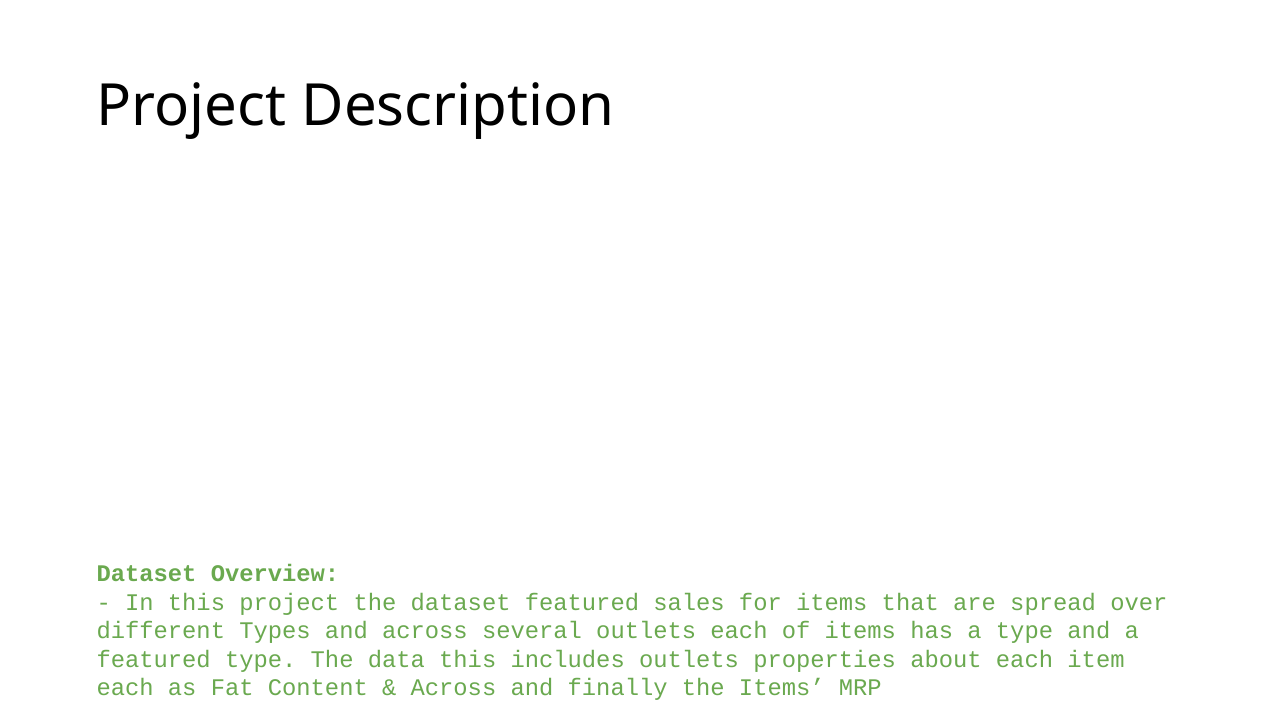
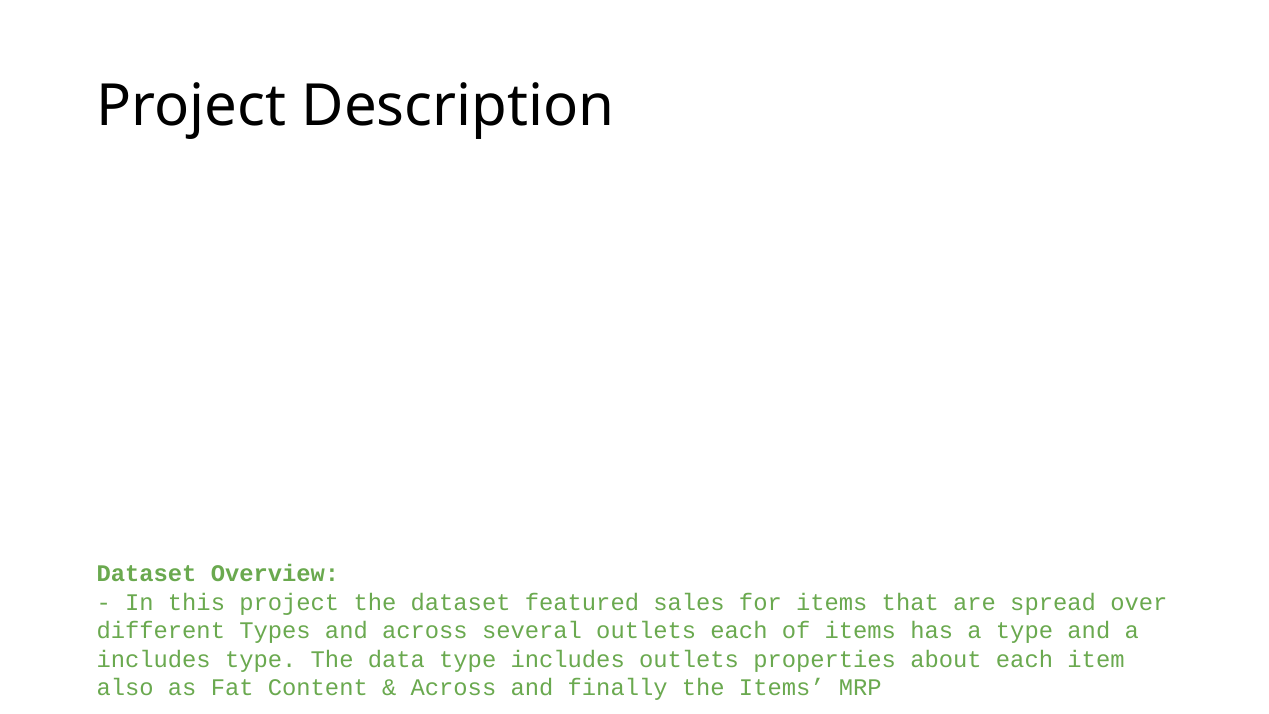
featured at (154, 659): featured -> includes
data this: this -> type
each at (125, 688): each -> also
